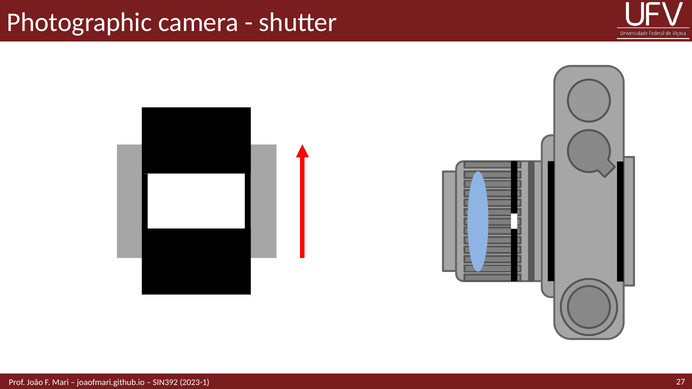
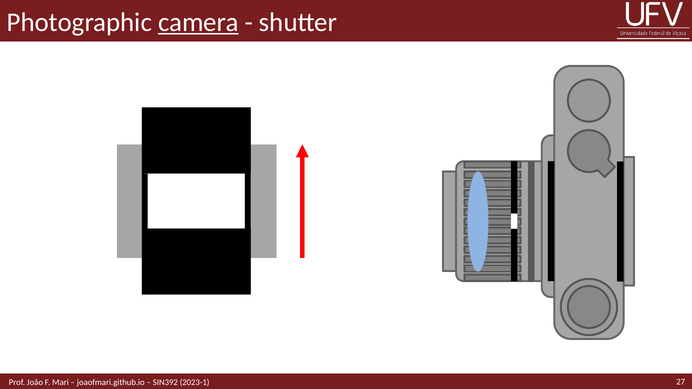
camera underline: none -> present
